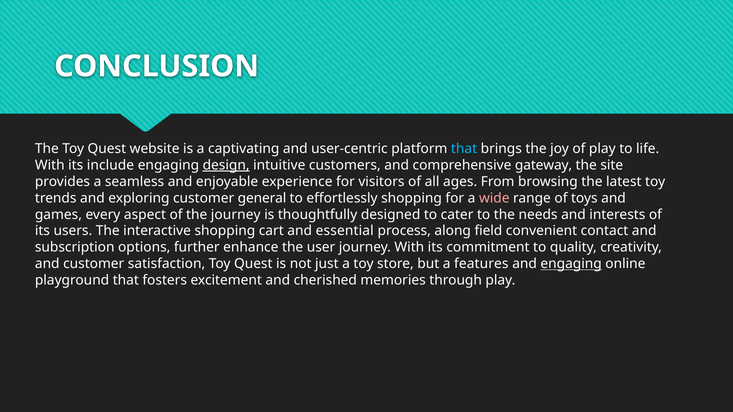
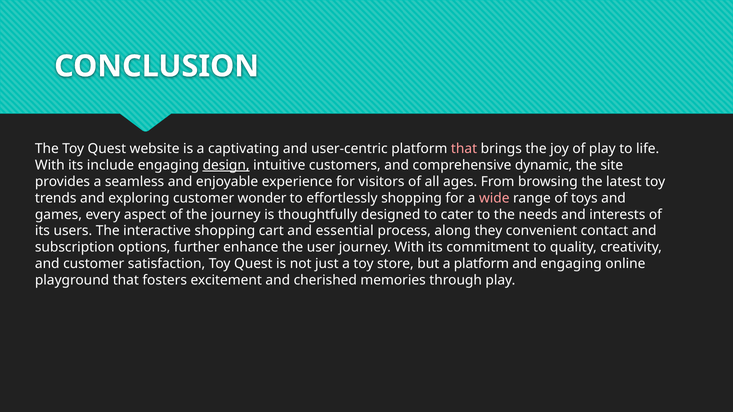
that at (464, 149) colour: light blue -> pink
gateway: gateway -> dynamic
general: general -> wonder
field: field -> they
a features: features -> platform
engaging at (571, 264) underline: present -> none
